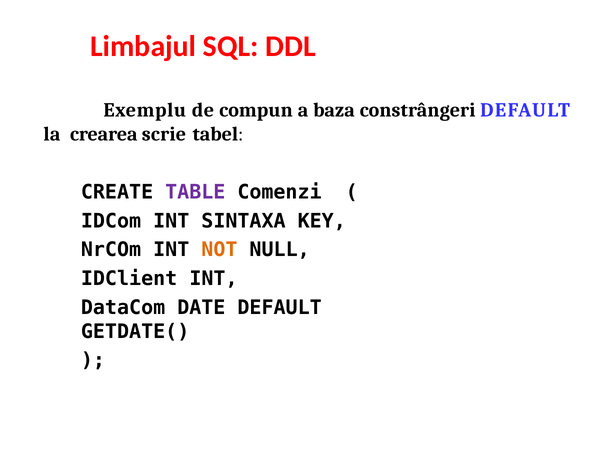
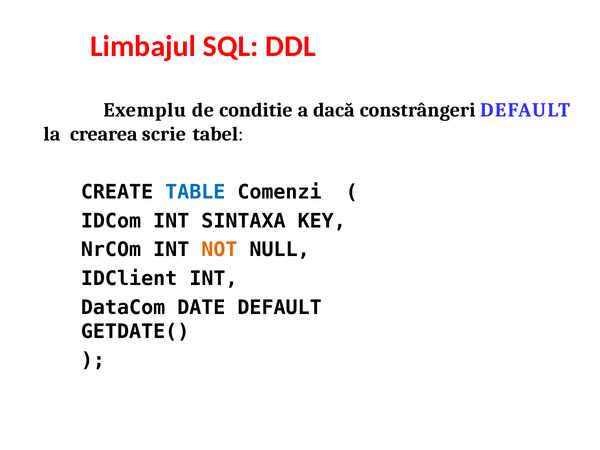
compun: compun -> conditie
baza: baza -> dacă
TABLE colour: purple -> blue
